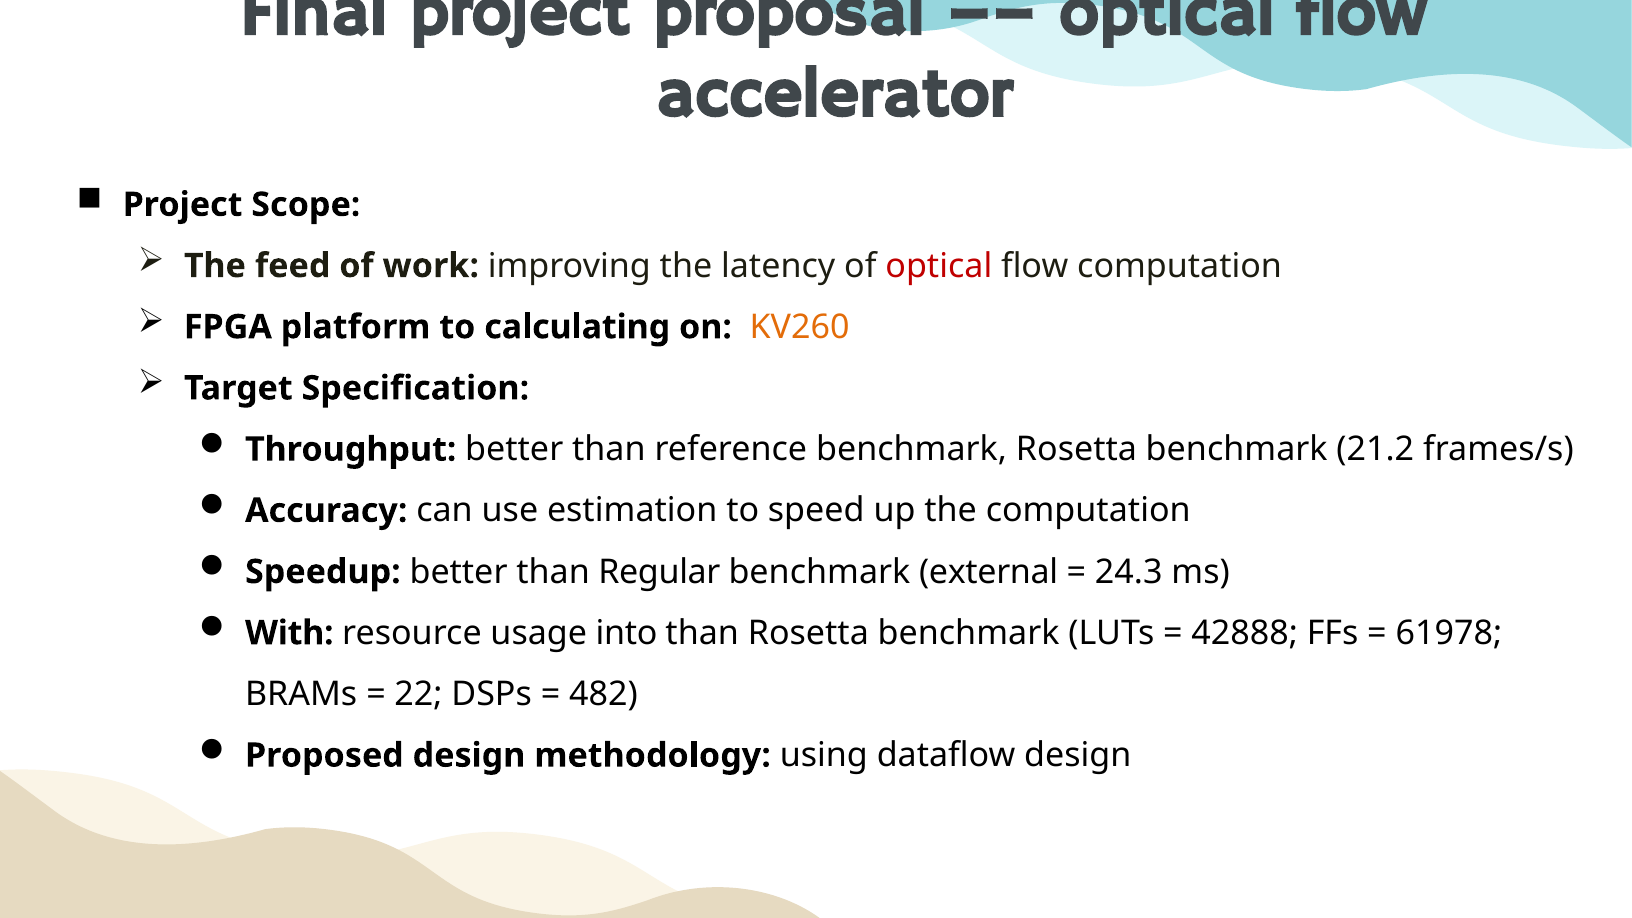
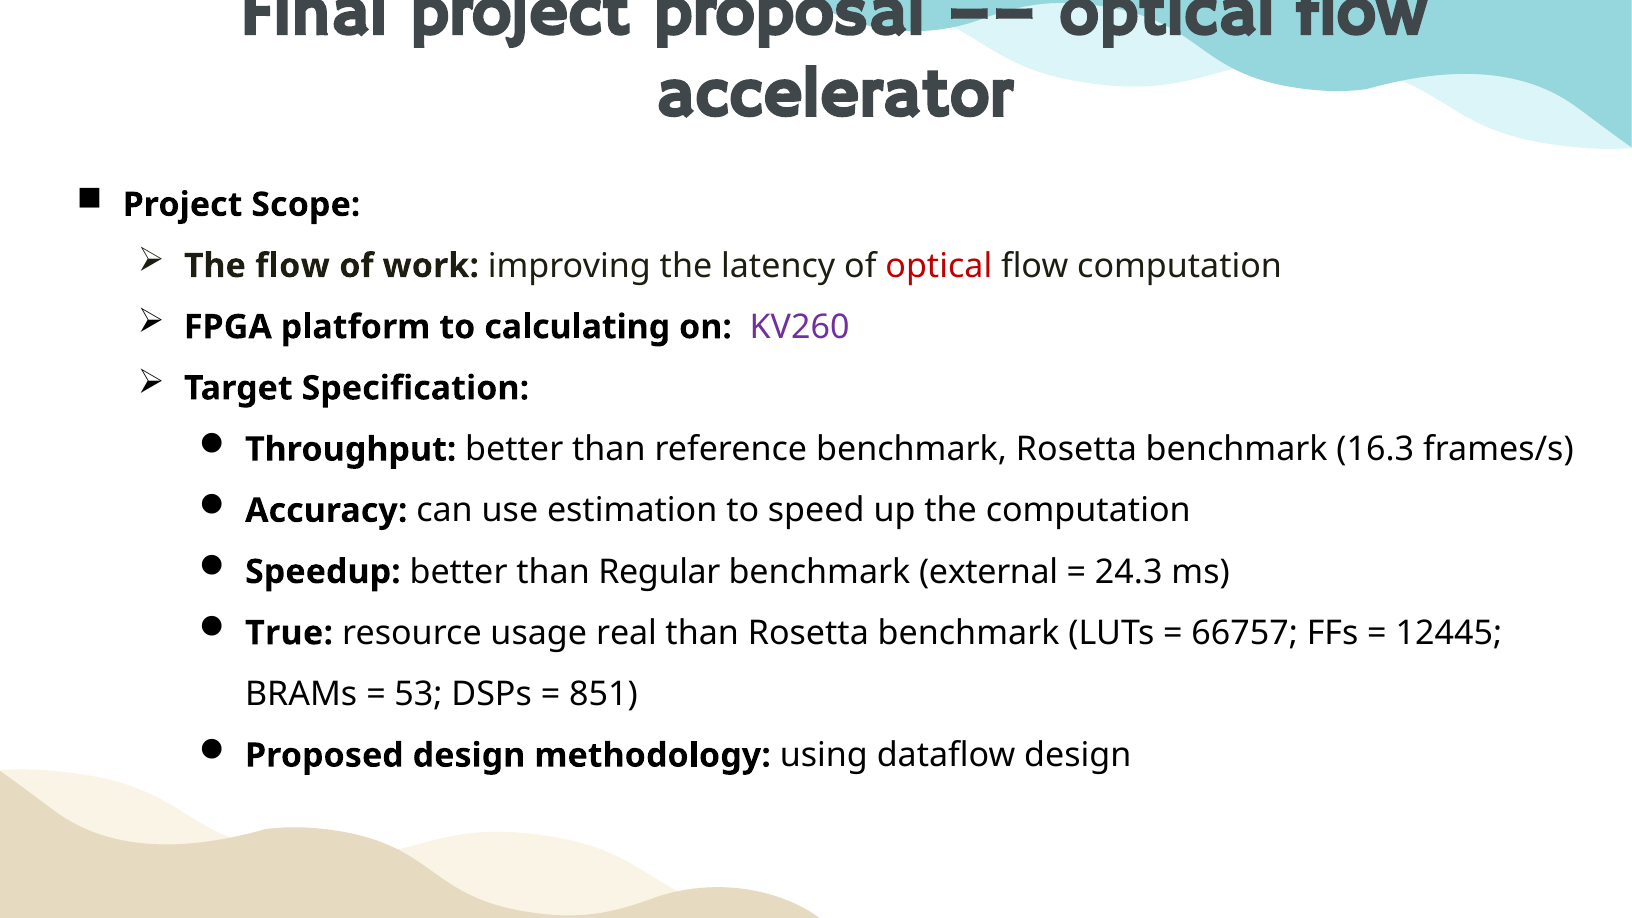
The feed: feed -> flow
KV260 colour: orange -> purple
21.2: 21.2 -> 16.3
With: With -> True
into: into -> real
42888: 42888 -> 66757
61978: 61978 -> 12445
22: 22 -> 53
482: 482 -> 851
